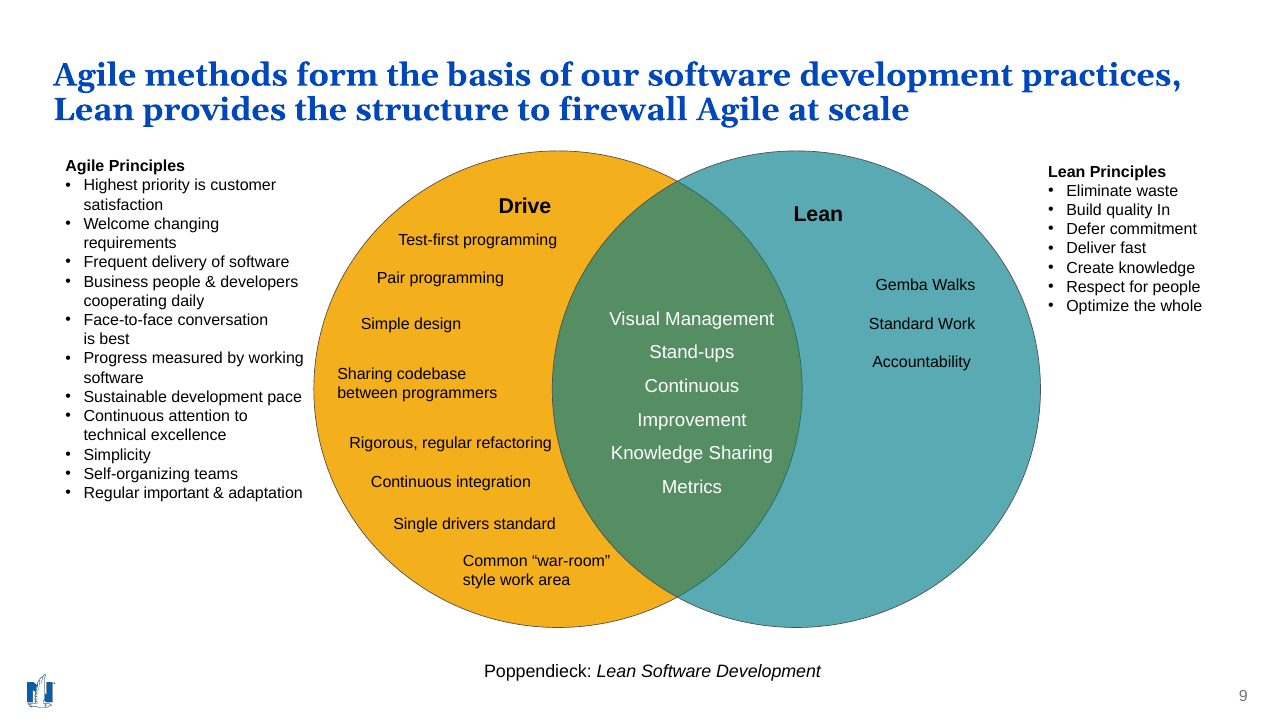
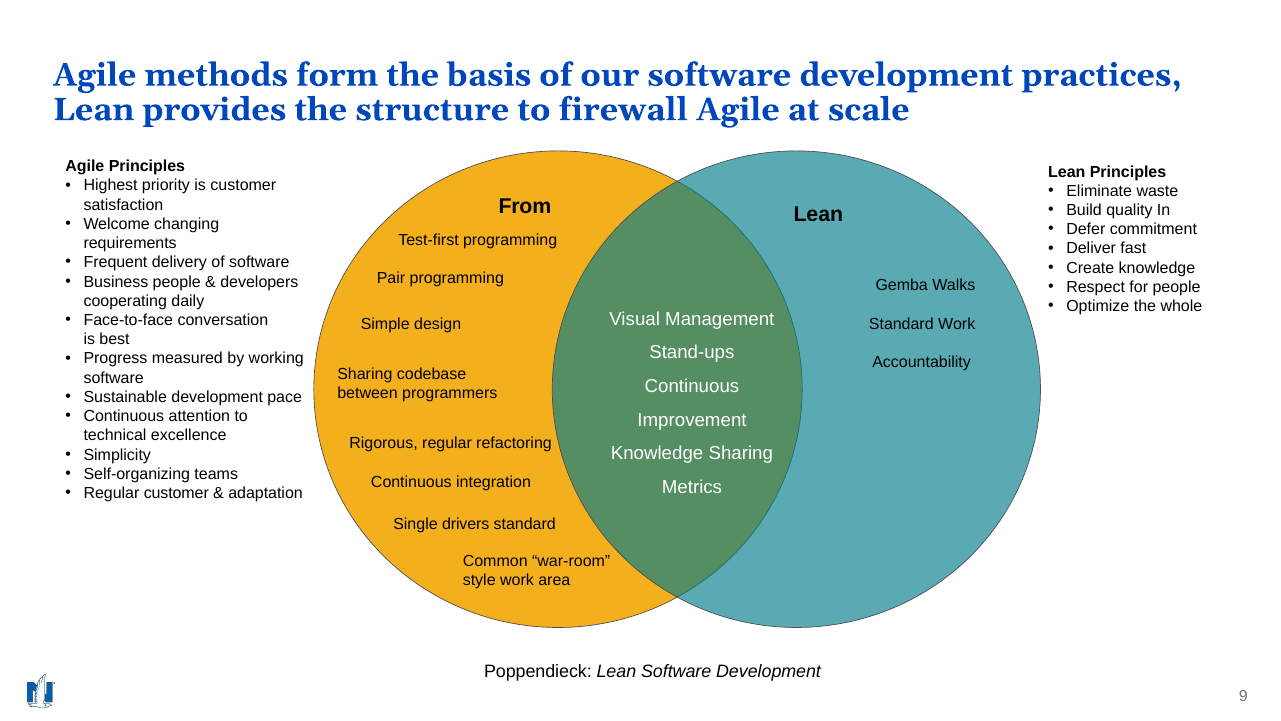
Drive: Drive -> From
Regular important: important -> customer
